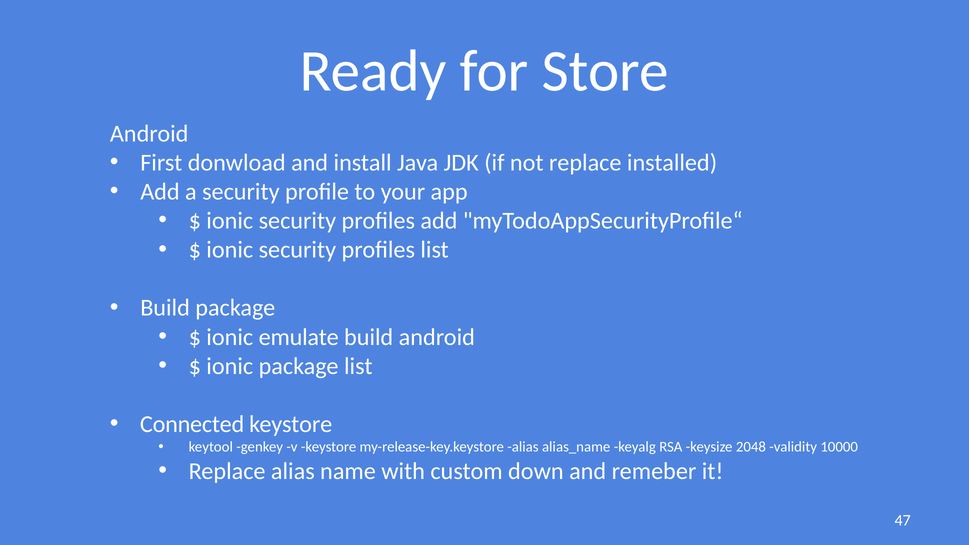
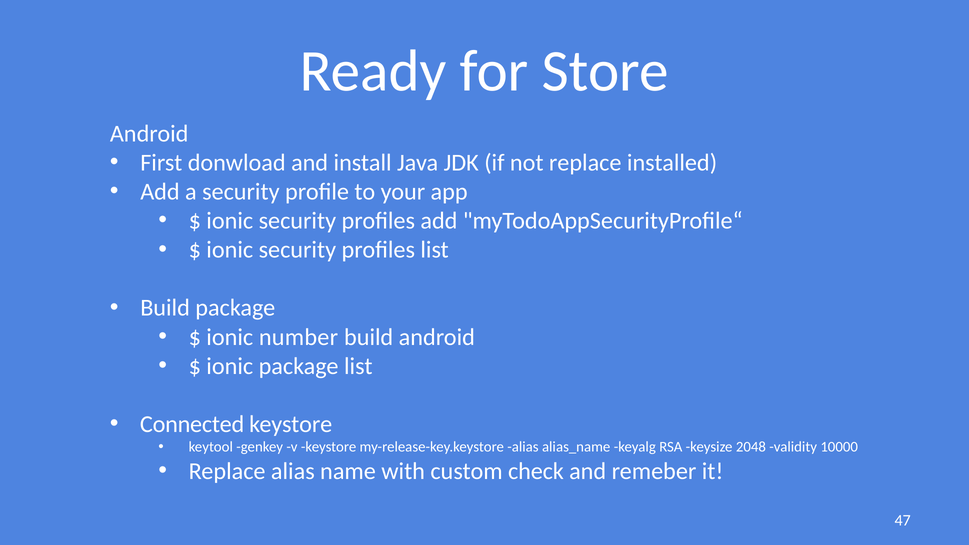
emulate: emulate -> number
down: down -> check
